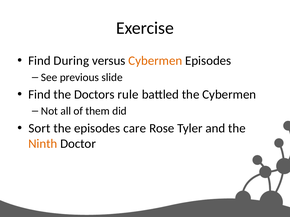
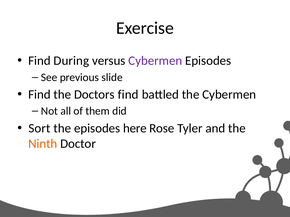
Cybermen at (155, 61) colour: orange -> purple
Doctors rule: rule -> find
care: care -> here
